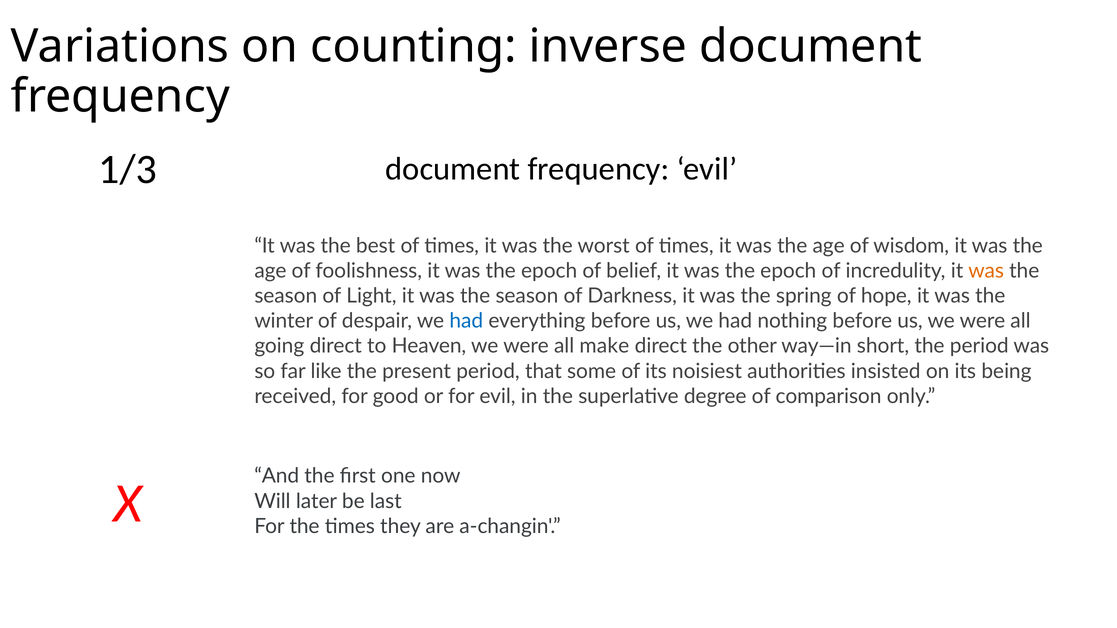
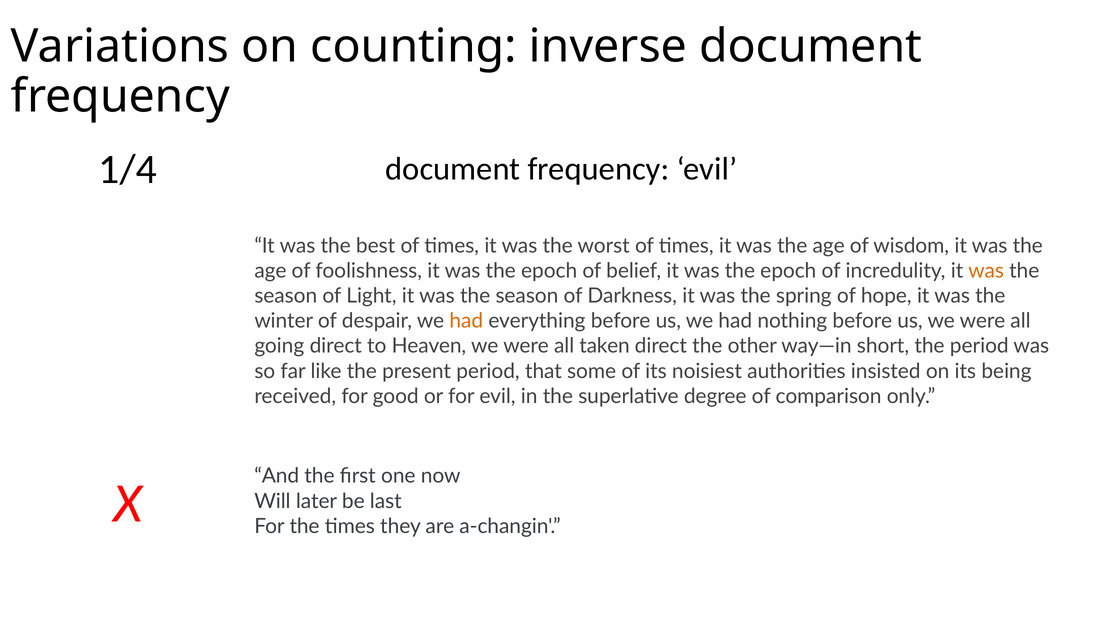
1/3: 1/3 -> 1/4
had at (466, 321) colour: blue -> orange
make: make -> taken
